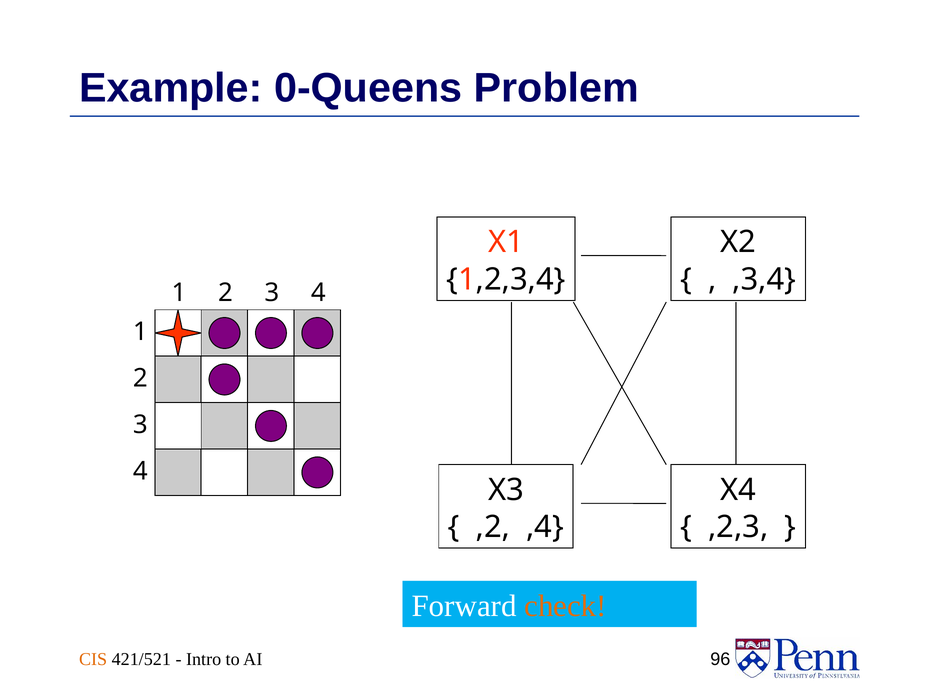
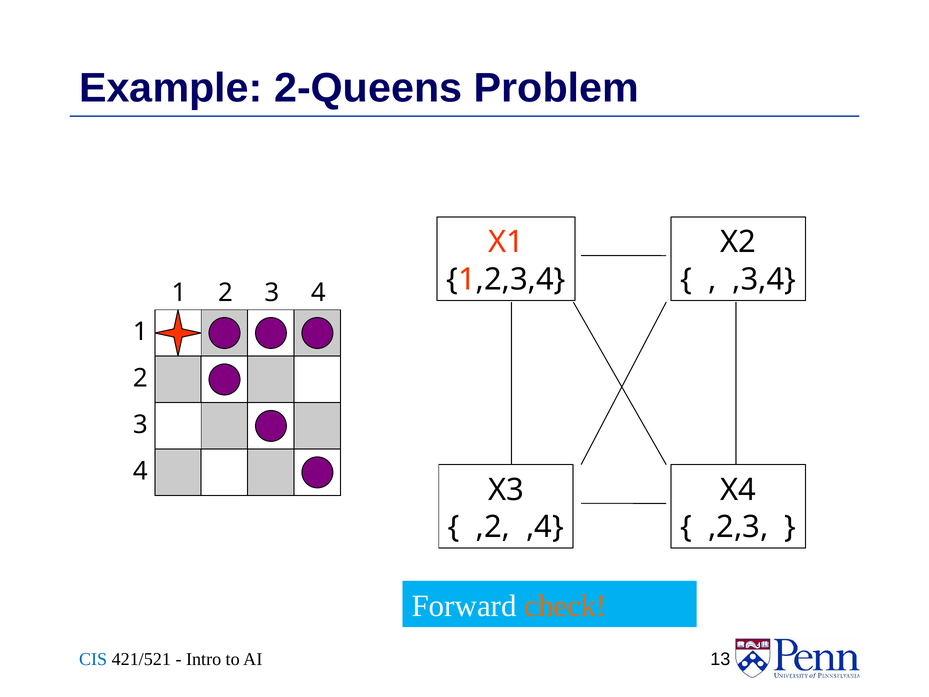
0-Queens: 0-Queens -> 2-Queens
CIS colour: orange -> blue
96: 96 -> 13
